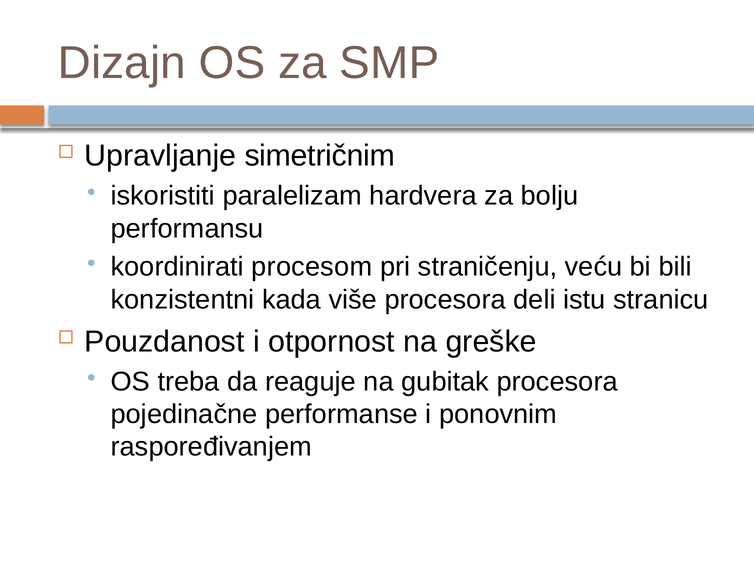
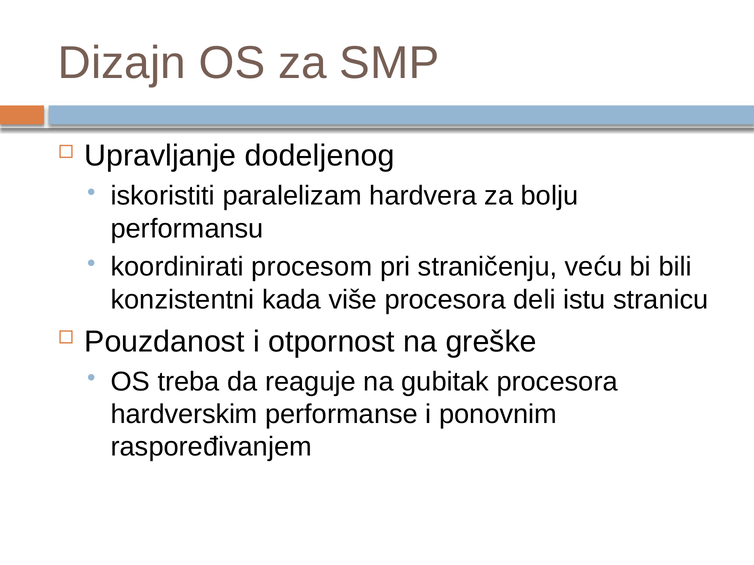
simetričnim: simetričnim -> dodeljenog
pojedinačne: pojedinačne -> hardverskim
